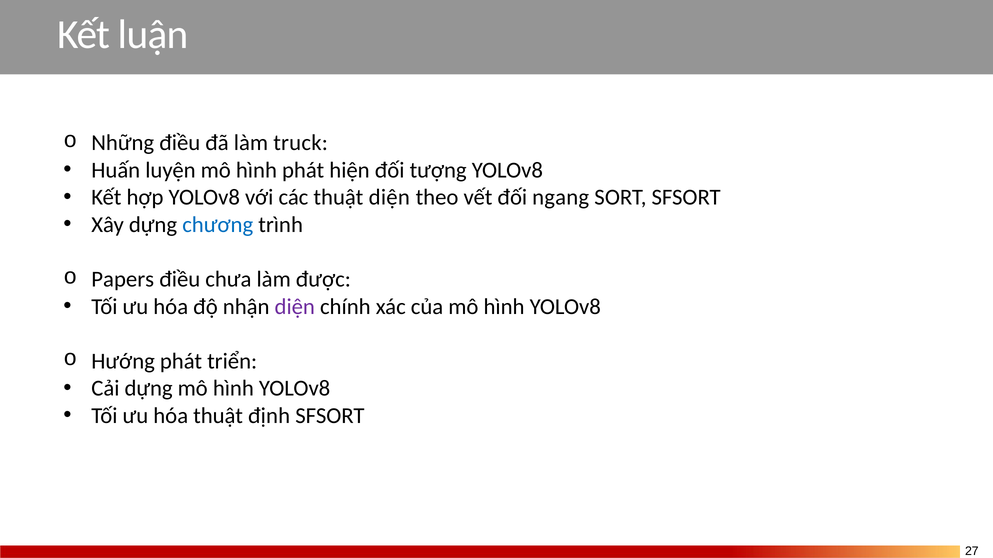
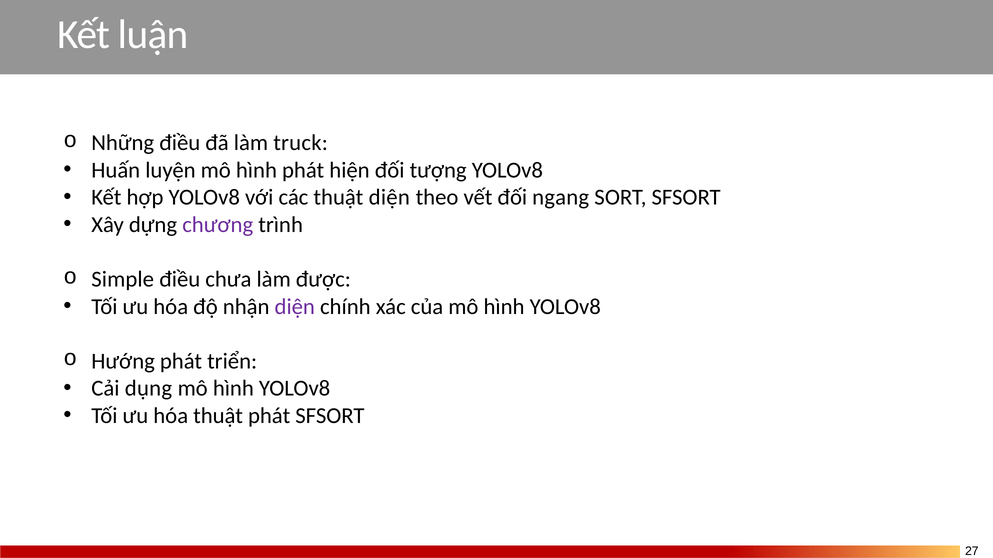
chương colour: blue -> purple
Papers: Papers -> Simple
Cải dựng: dựng -> dụng
thuật định: định -> phát
